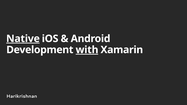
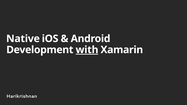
Native underline: present -> none
